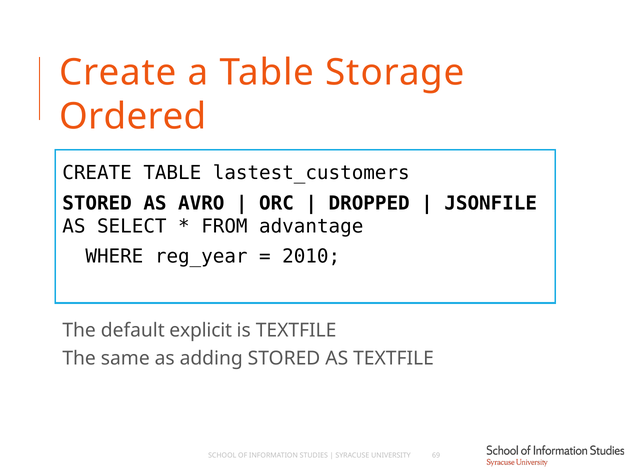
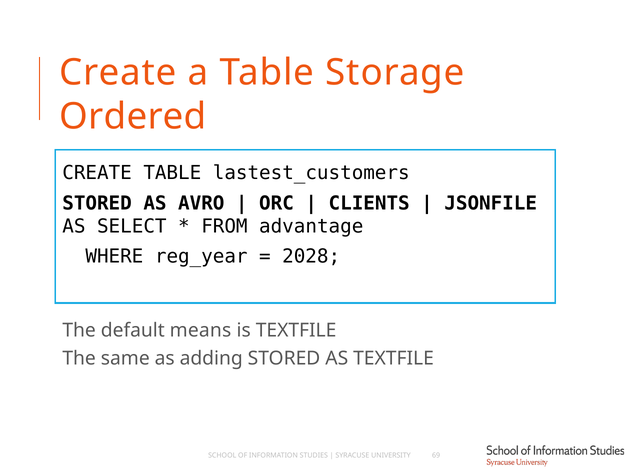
DROPPED: DROPPED -> CLIENTS
2010: 2010 -> 2028
explicit: explicit -> means
